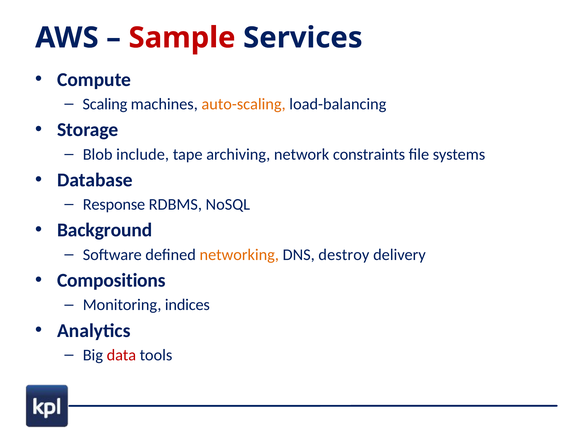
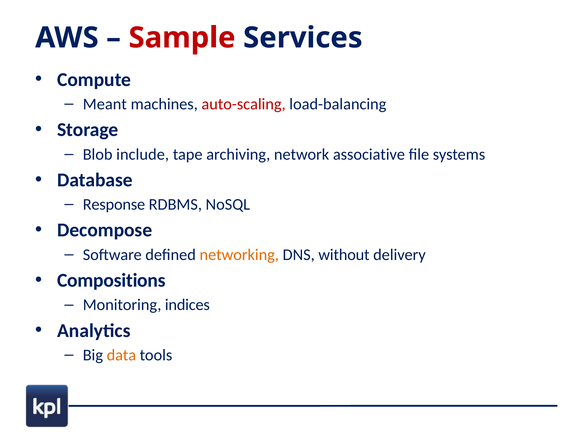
Scaling: Scaling -> Meant
auto-scaling colour: orange -> red
constraints: constraints -> associative
Background: Background -> Decompose
destroy: destroy -> without
data colour: red -> orange
